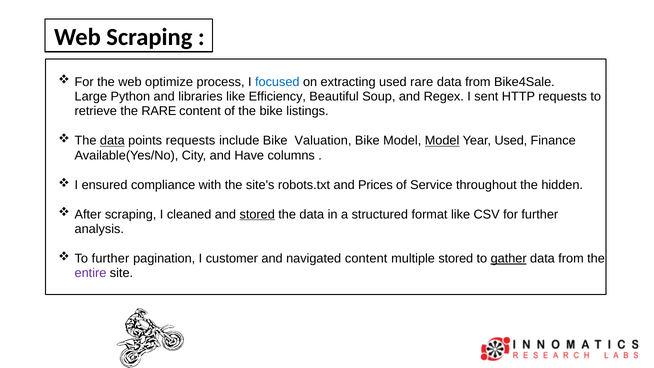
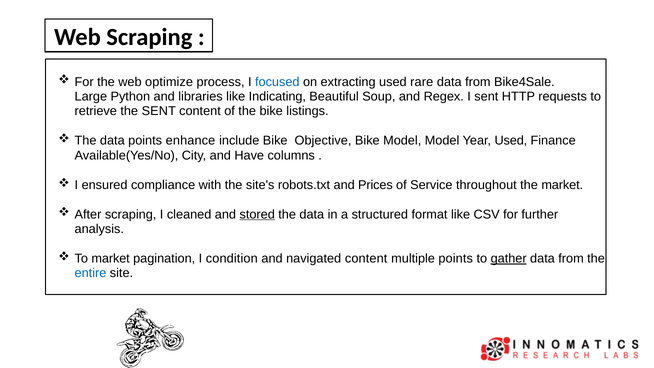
Efficiency: Efficiency -> Indicating
the RARE: RARE -> SENT
data at (112, 141) underline: present -> none
points requests: requests -> enhance
Valuation: Valuation -> Objective
Model at (442, 141) underline: present -> none
the hidden: hidden -> market
To further: further -> market
customer: customer -> condition
multiple stored: stored -> points
entire colour: purple -> blue
